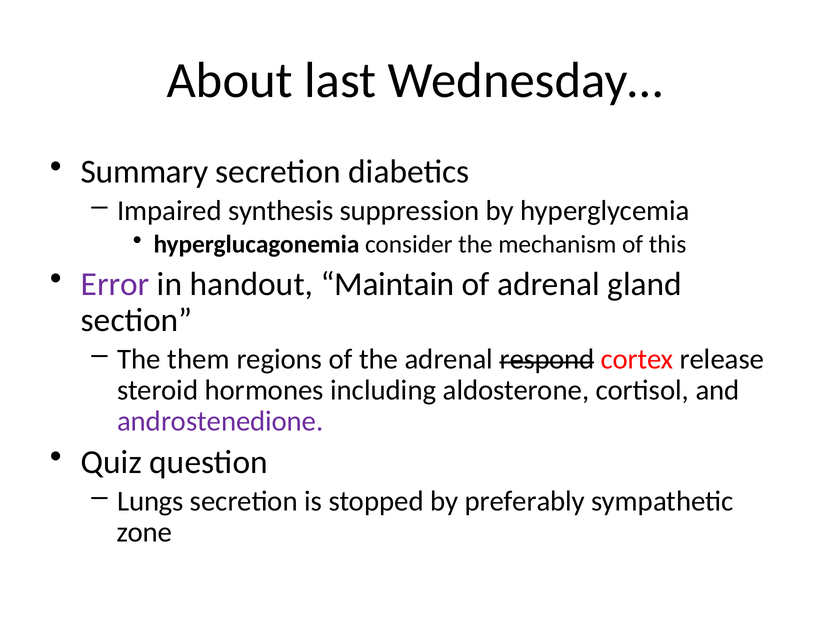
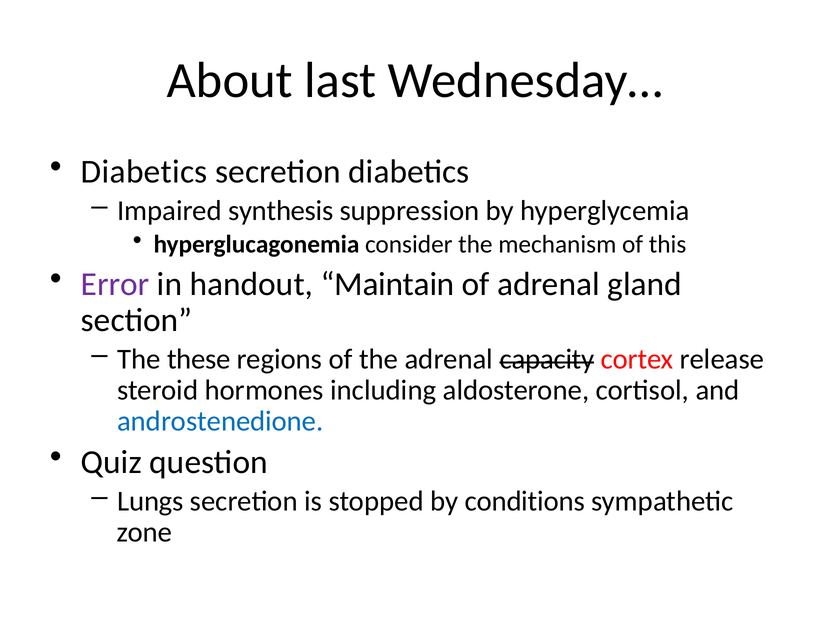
Summary at (145, 172): Summary -> Diabetics
them: them -> these
respond: respond -> capacity
androstenedione colour: purple -> blue
preferably: preferably -> conditions
